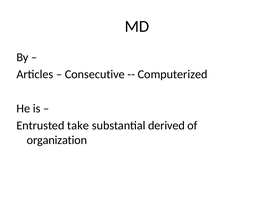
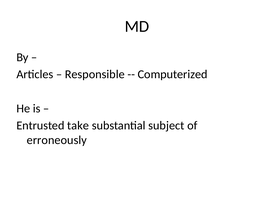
Consecutive: Consecutive -> Responsible
derived: derived -> subject
organization: organization -> erroneously
